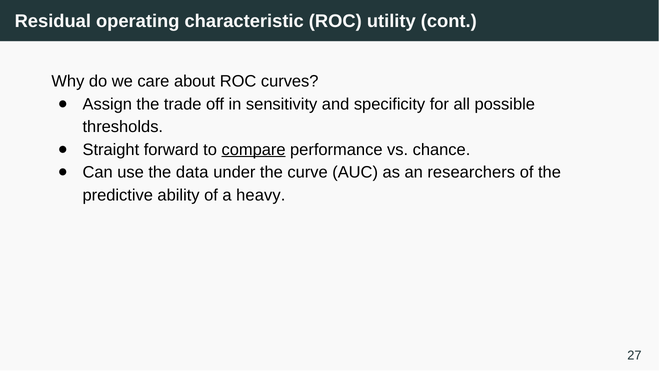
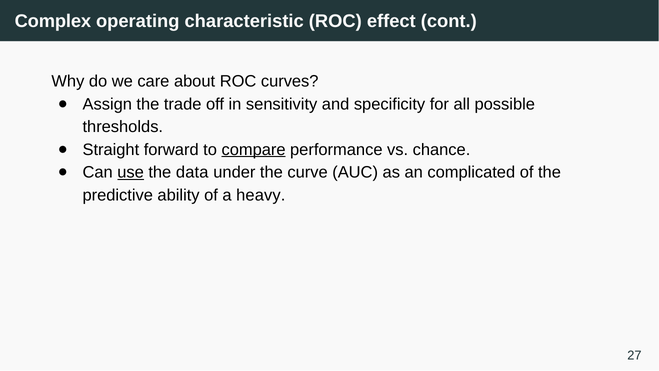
Residual: Residual -> Complex
utility: utility -> effect
use underline: none -> present
researchers: researchers -> complicated
